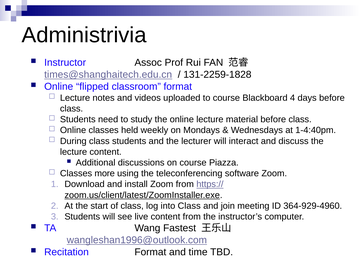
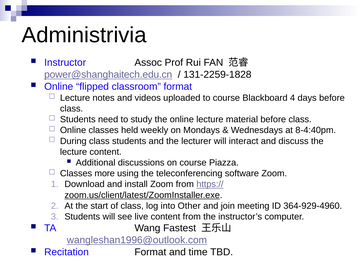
times@shanghaitech.edu.cn: times@shanghaitech.edu.cn -> power@shanghaitech.edu.cn
1-4:40pm: 1-4:40pm -> 8-4:40pm
into Class: Class -> Other
